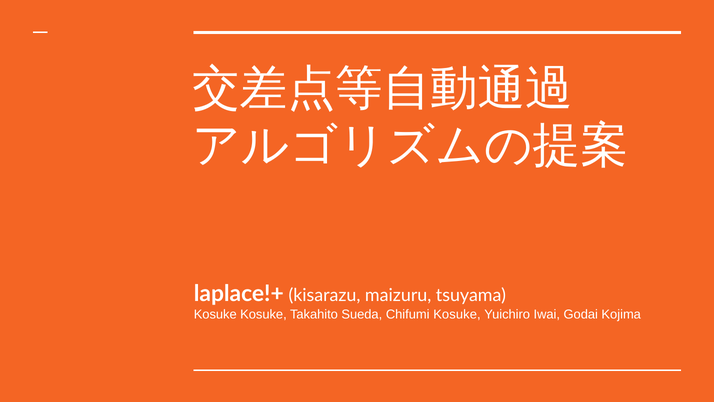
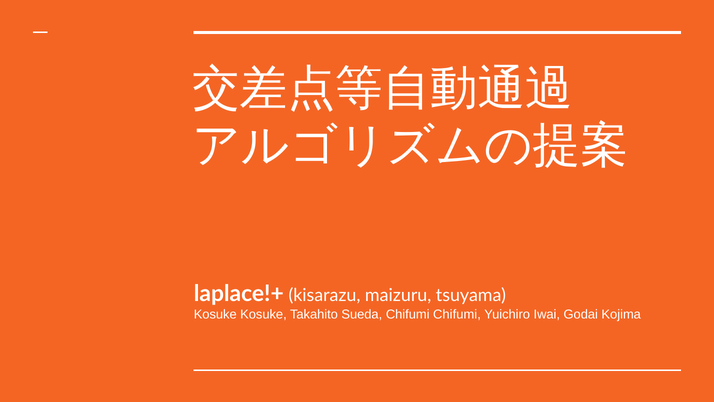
Chifumi Kosuke: Kosuke -> Chifumi
